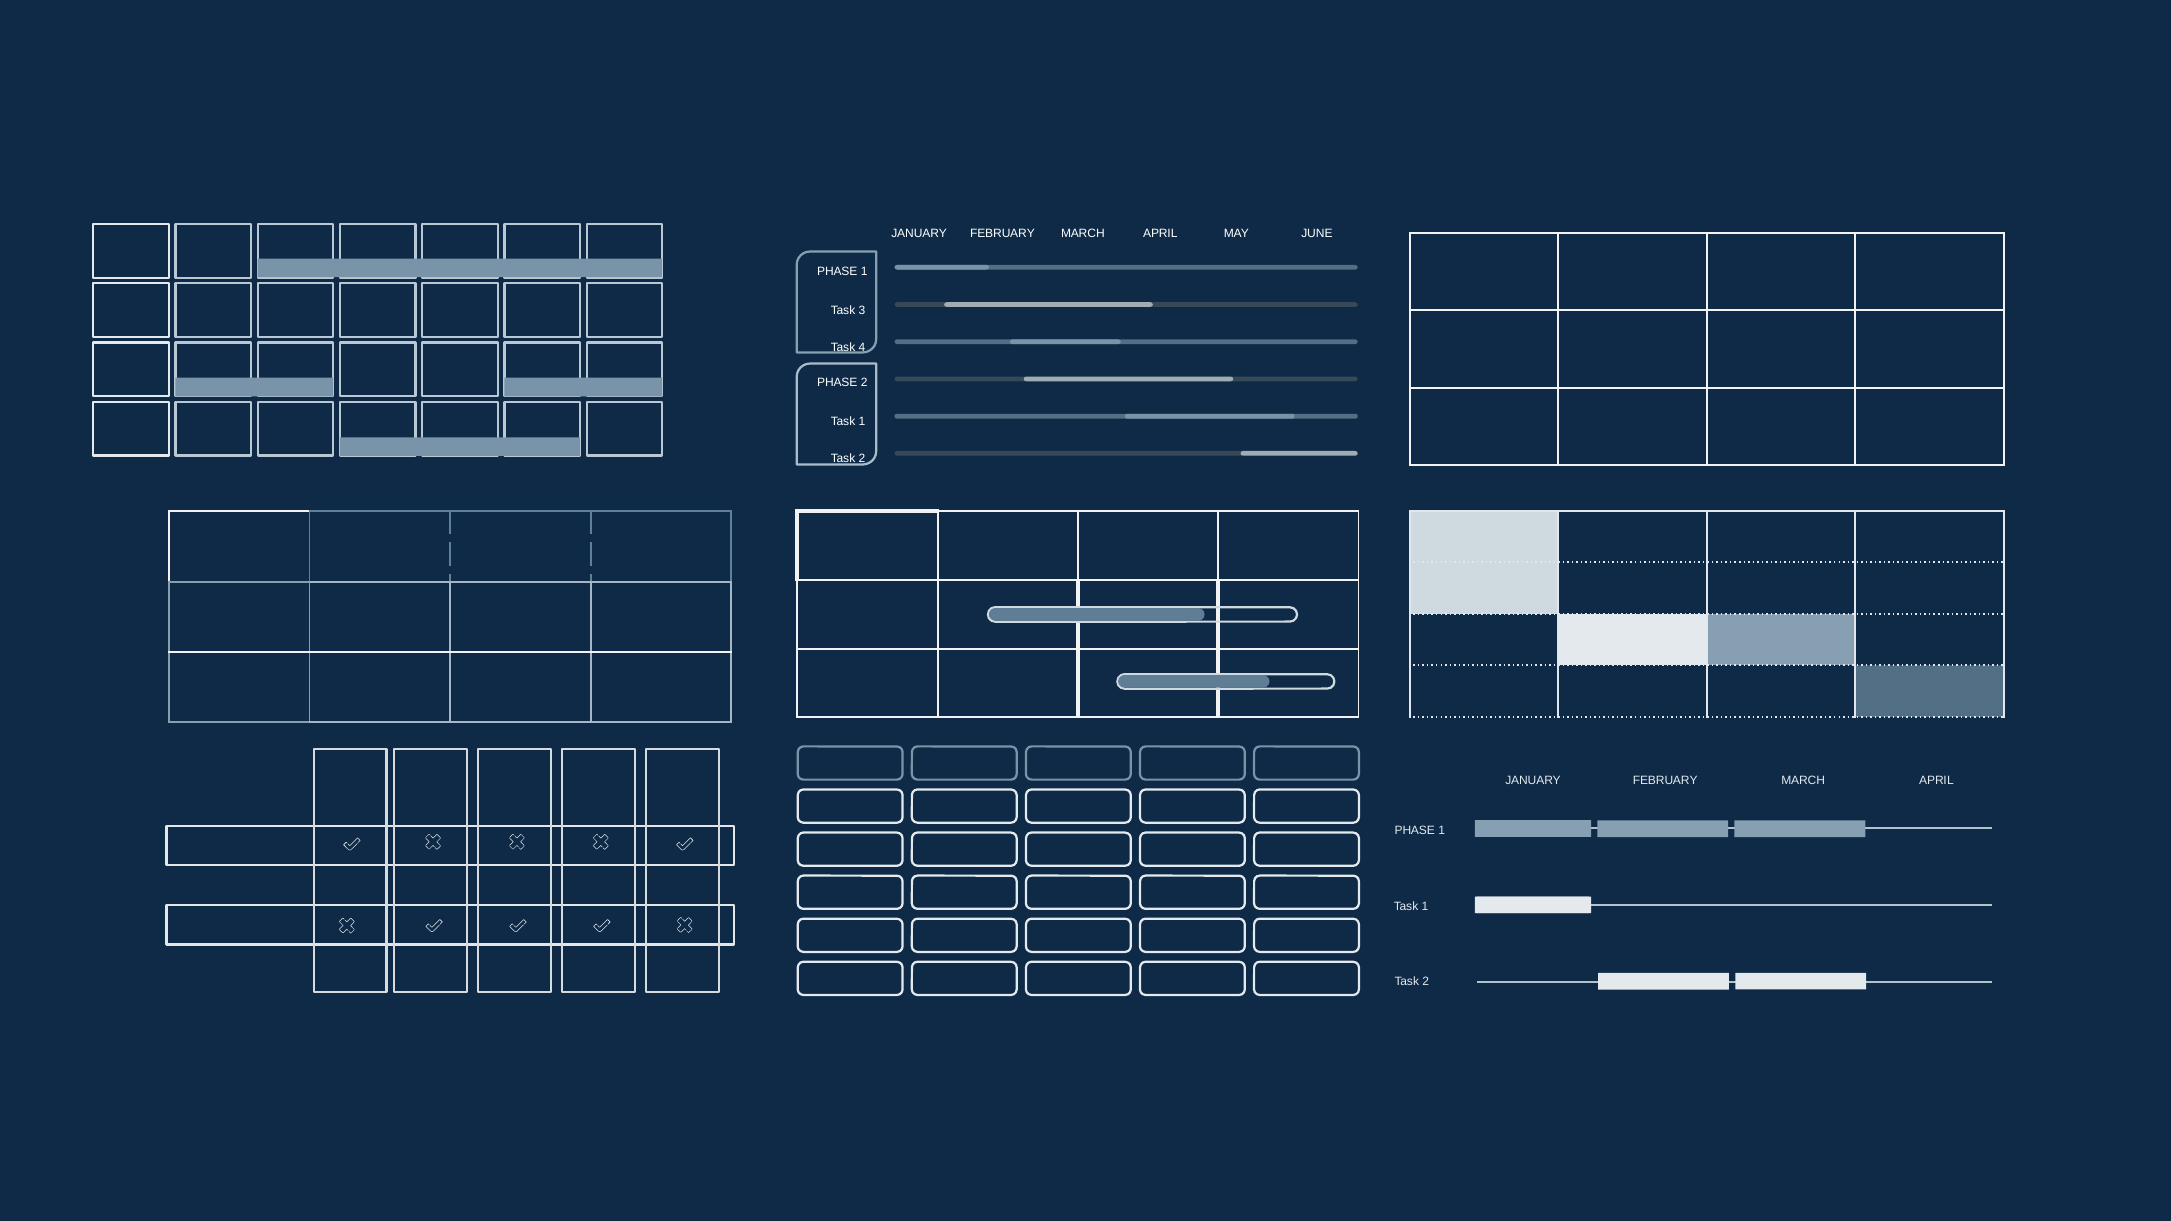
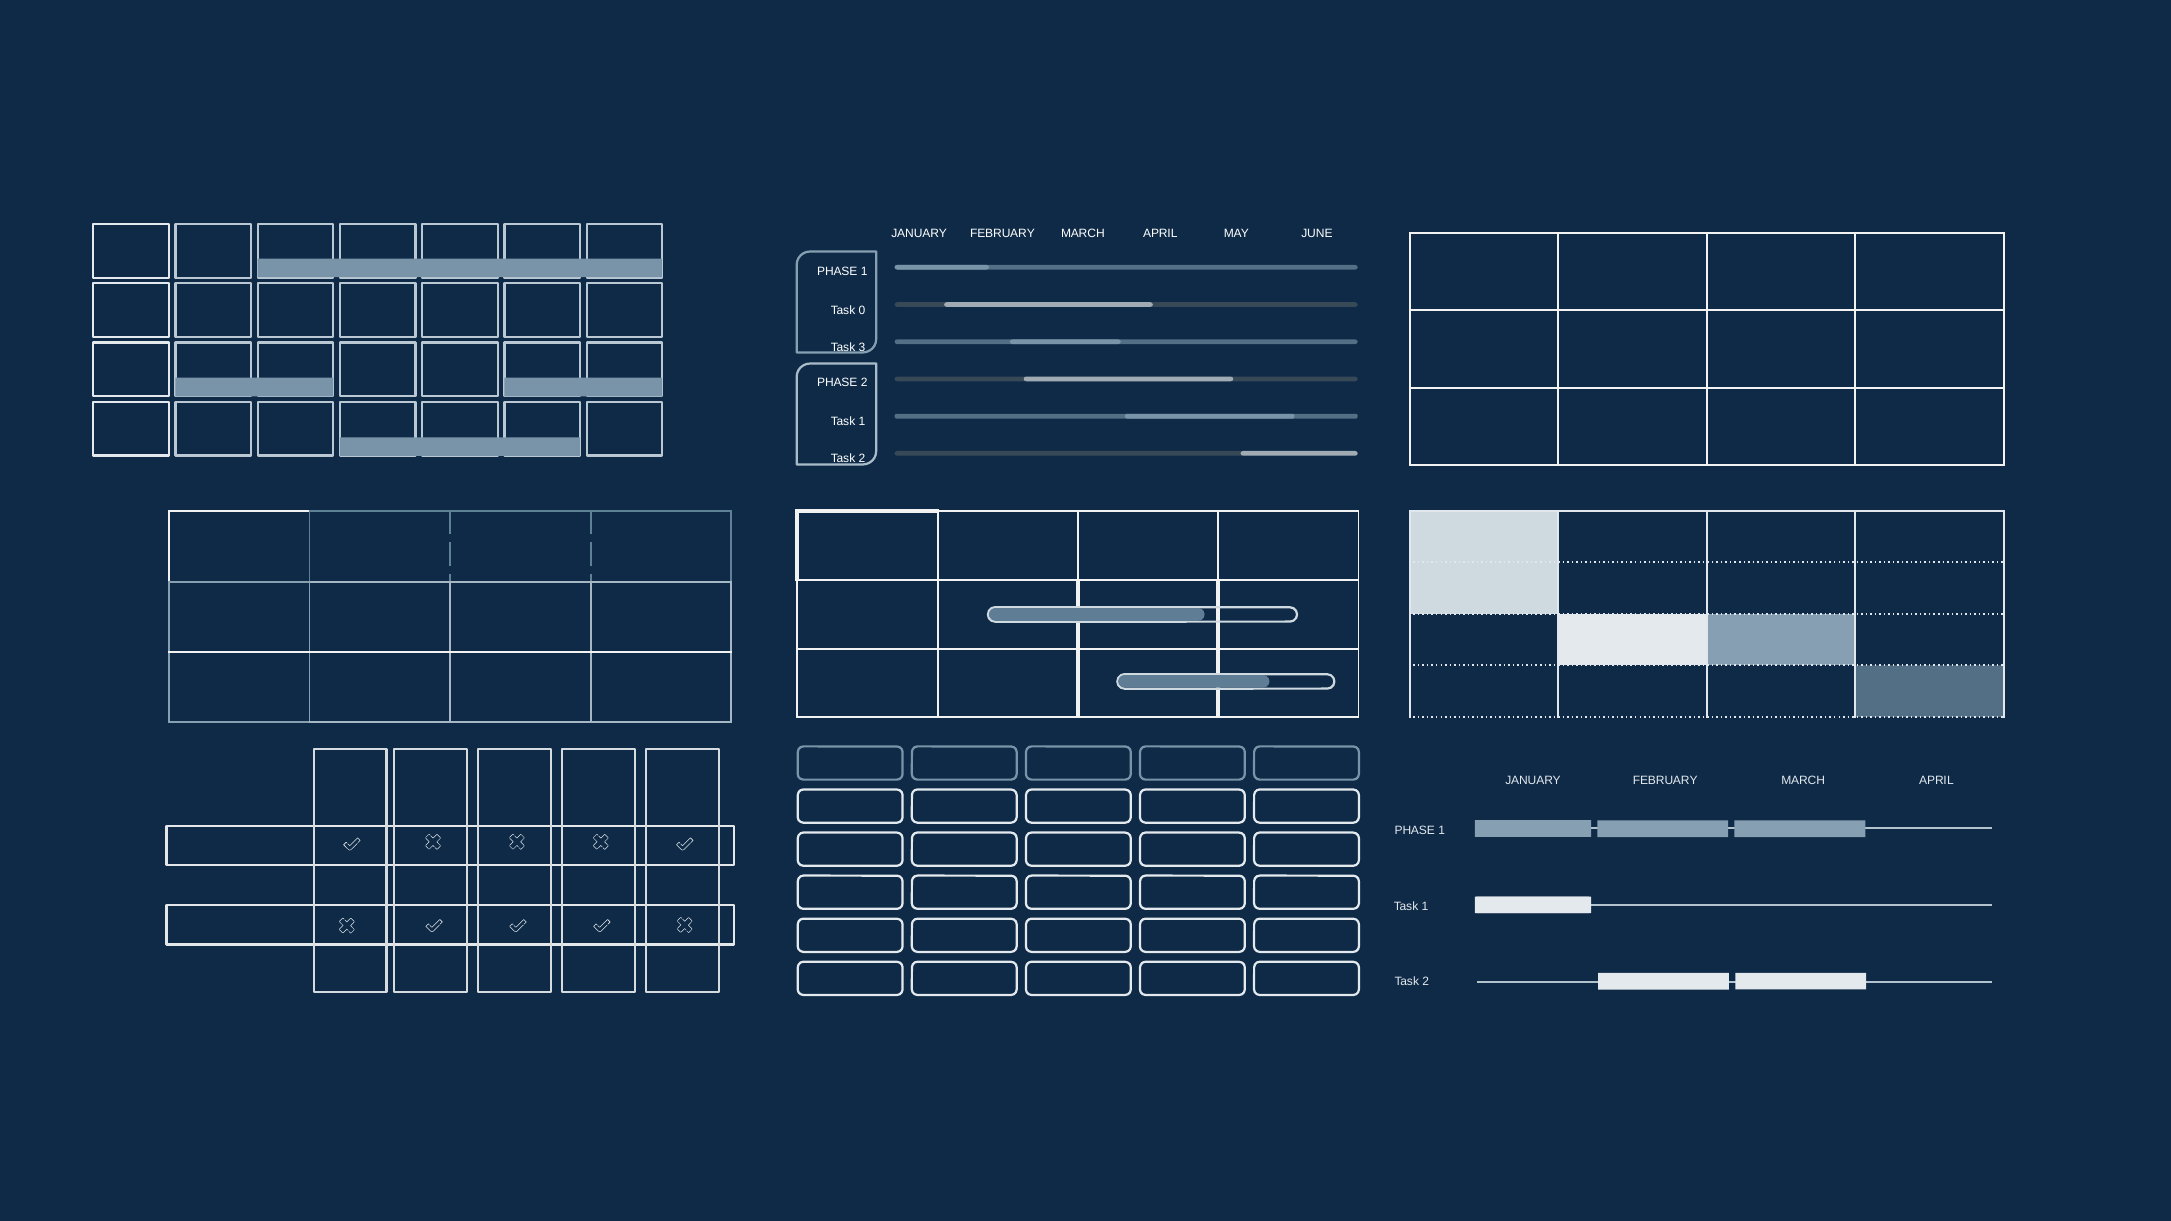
3: 3 -> 0
4: 4 -> 3
